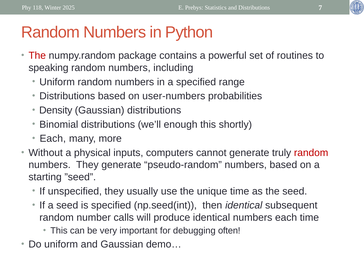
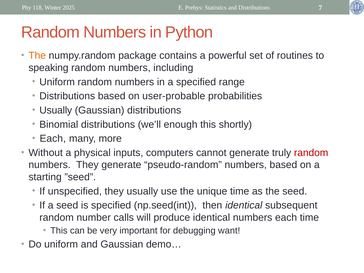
The at (37, 56) colour: red -> orange
user-numbers: user-numbers -> user-probable
Density at (56, 110): Density -> Usually
often: often -> want
